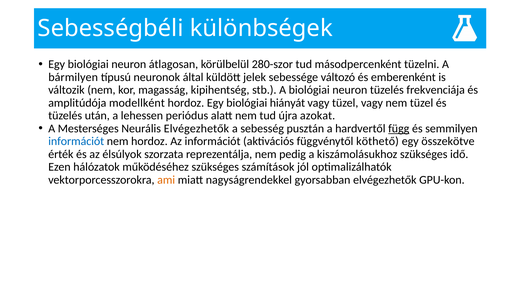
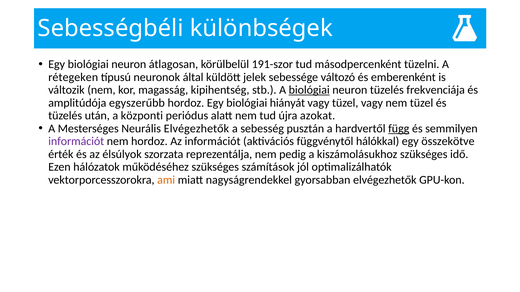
280-szor: 280-szor -> 191-szor
bármilyen: bármilyen -> rétegeken
biológiai at (309, 90) underline: none -> present
modellként: modellként -> egyszerűbb
lehessen: lehessen -> központi
információt at (76, 142) colour: blue -> purple
köthető: köthető -> hálókkal
